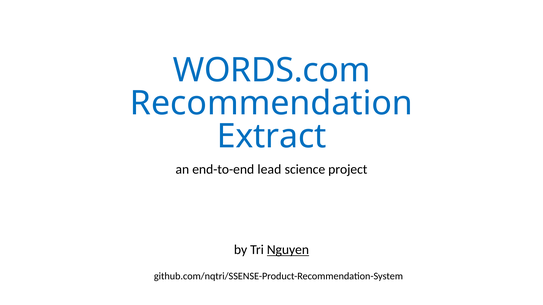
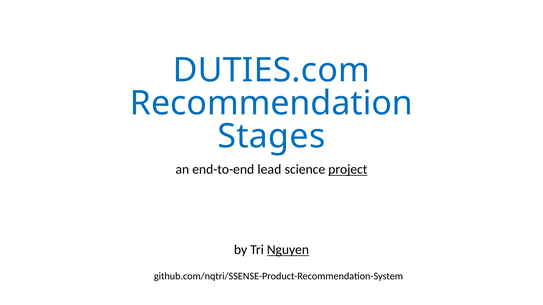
WORDS.com: WORDS.com -> DUTIES.com
Extract: Extract -> Stages
project underline: none -> present
